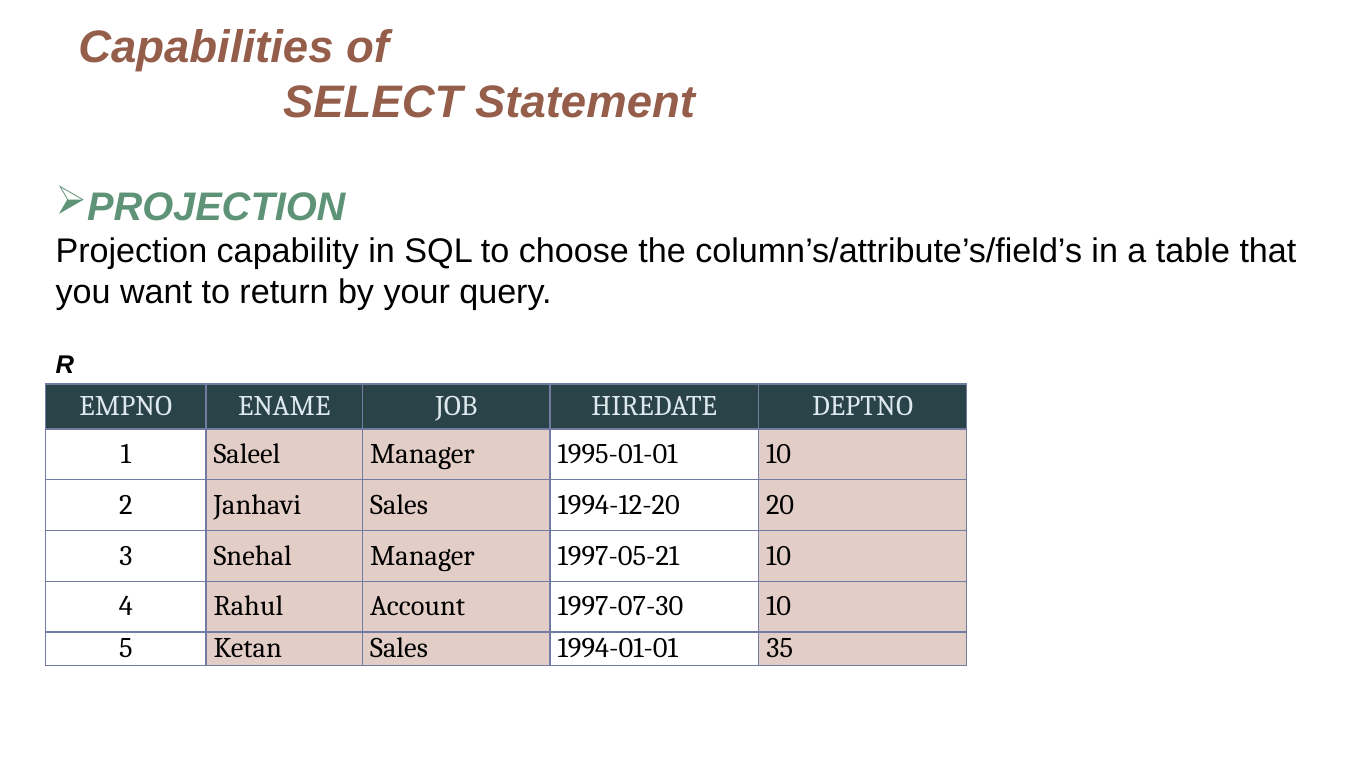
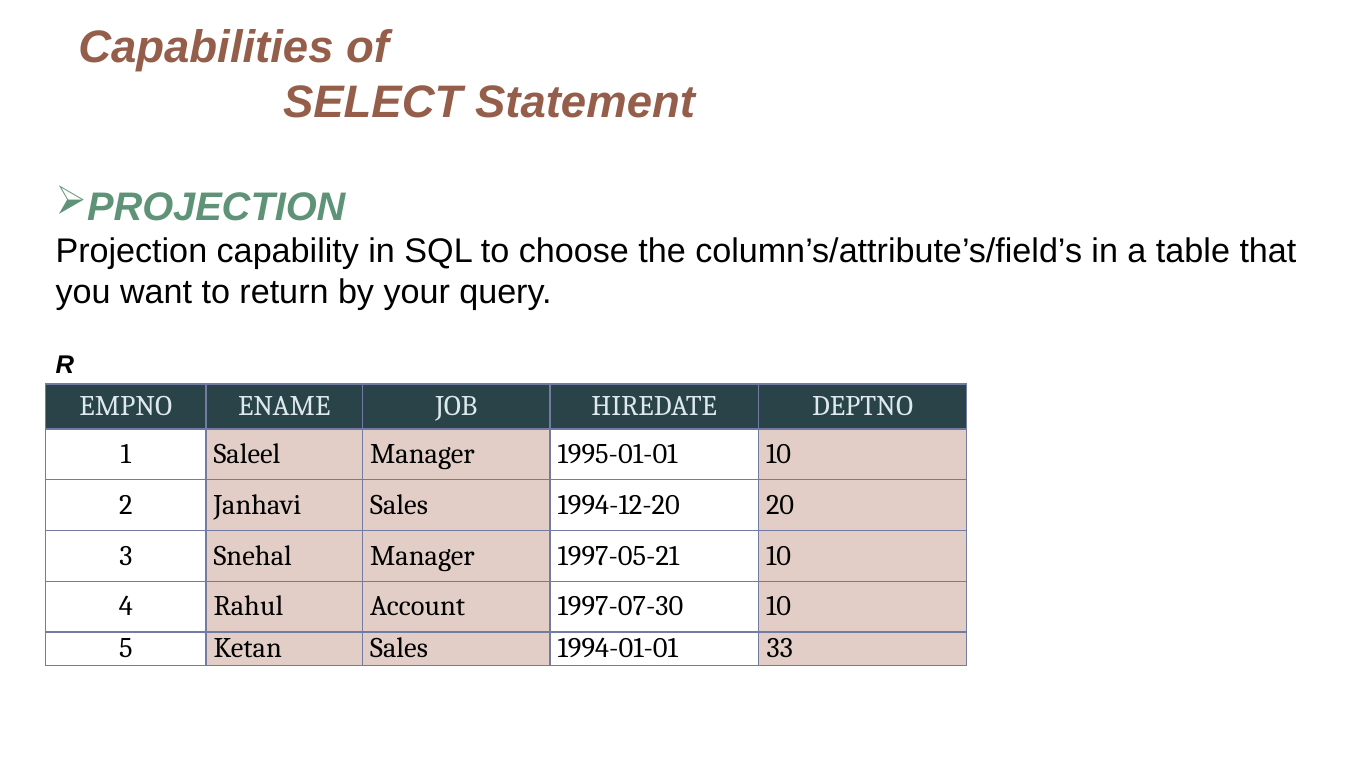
35: 35 -> 33
